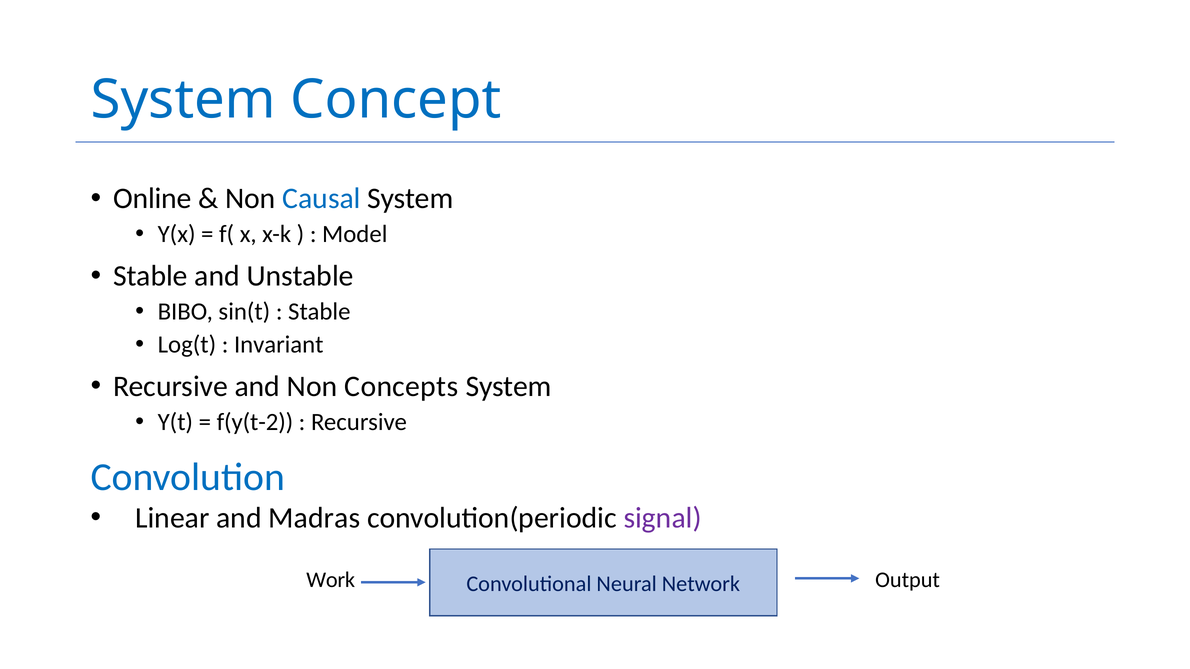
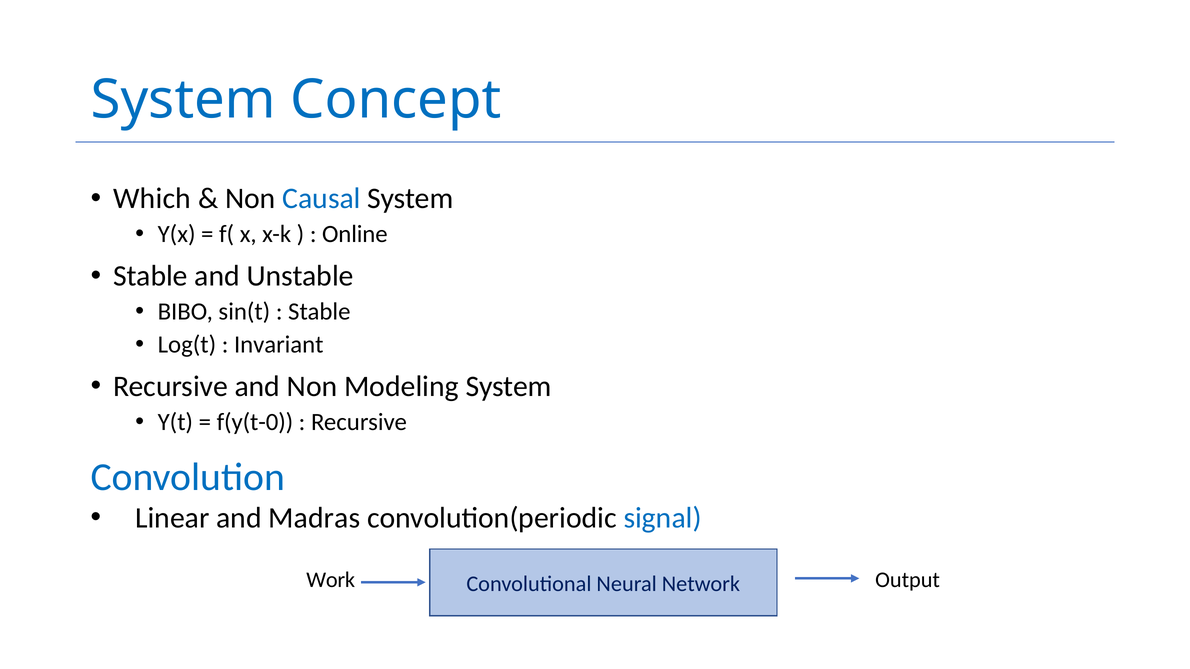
Online: Online -> Which
Model: Model -> Online
Concepts: Concepts -> Modeling
f(y(t-2: f(y(t-2 -> f(y(t-0
signal colour: purple -> blue
